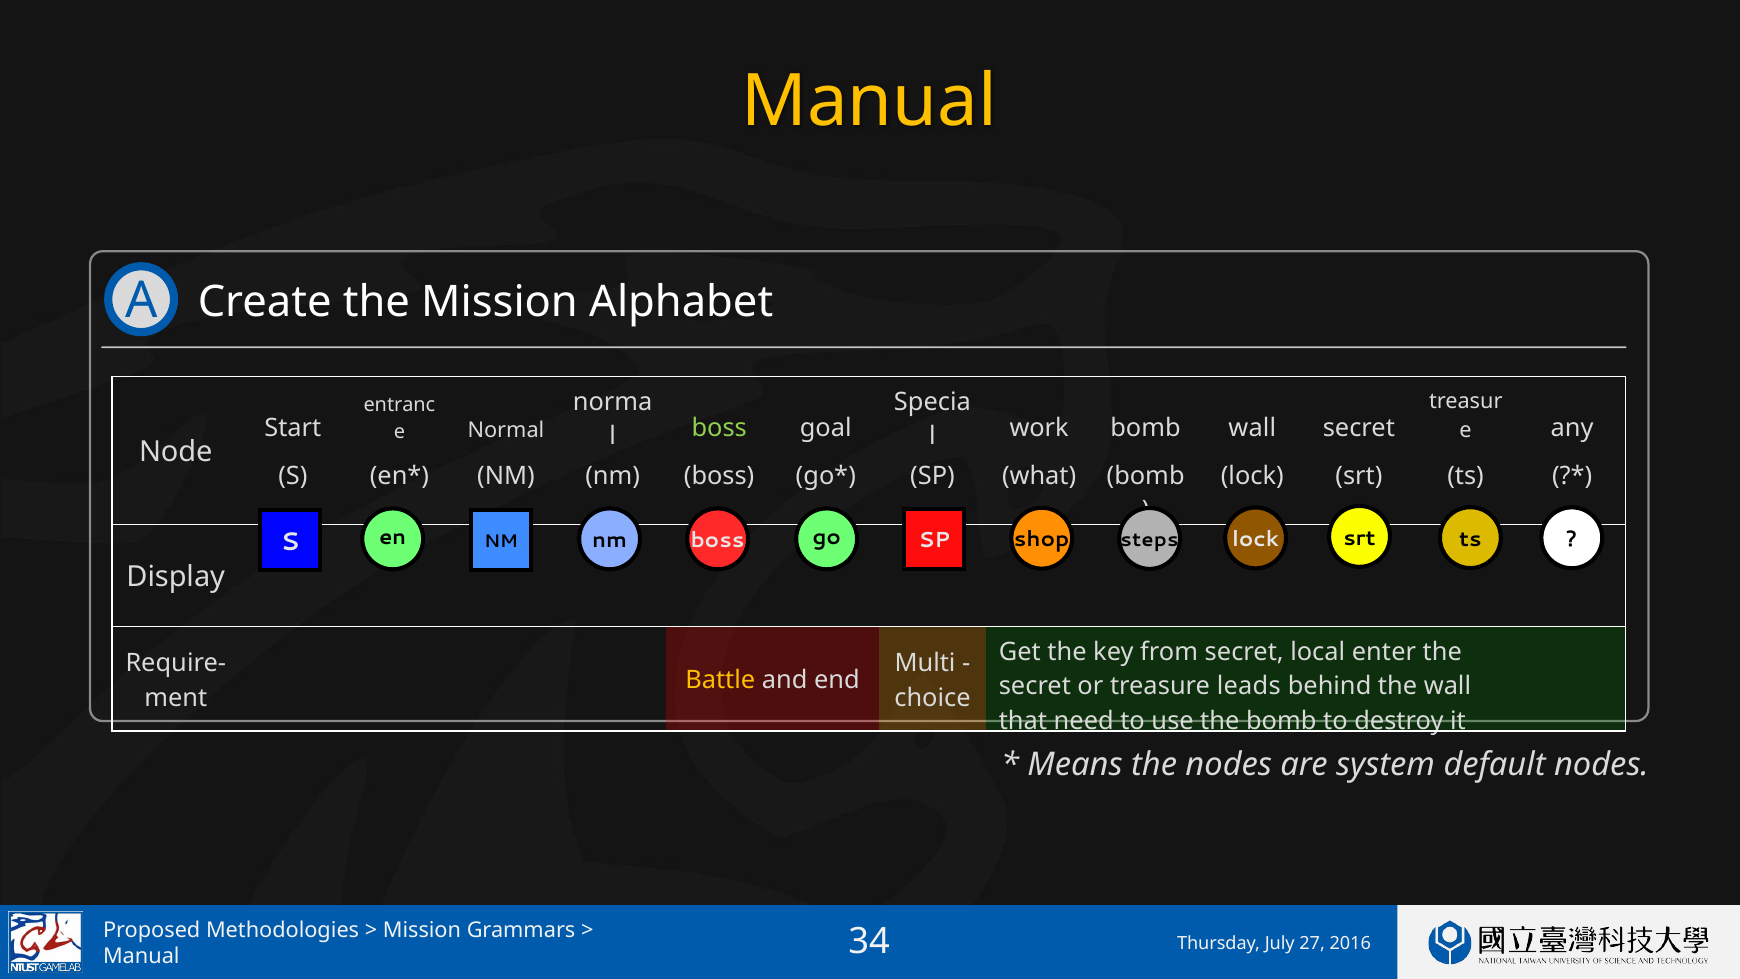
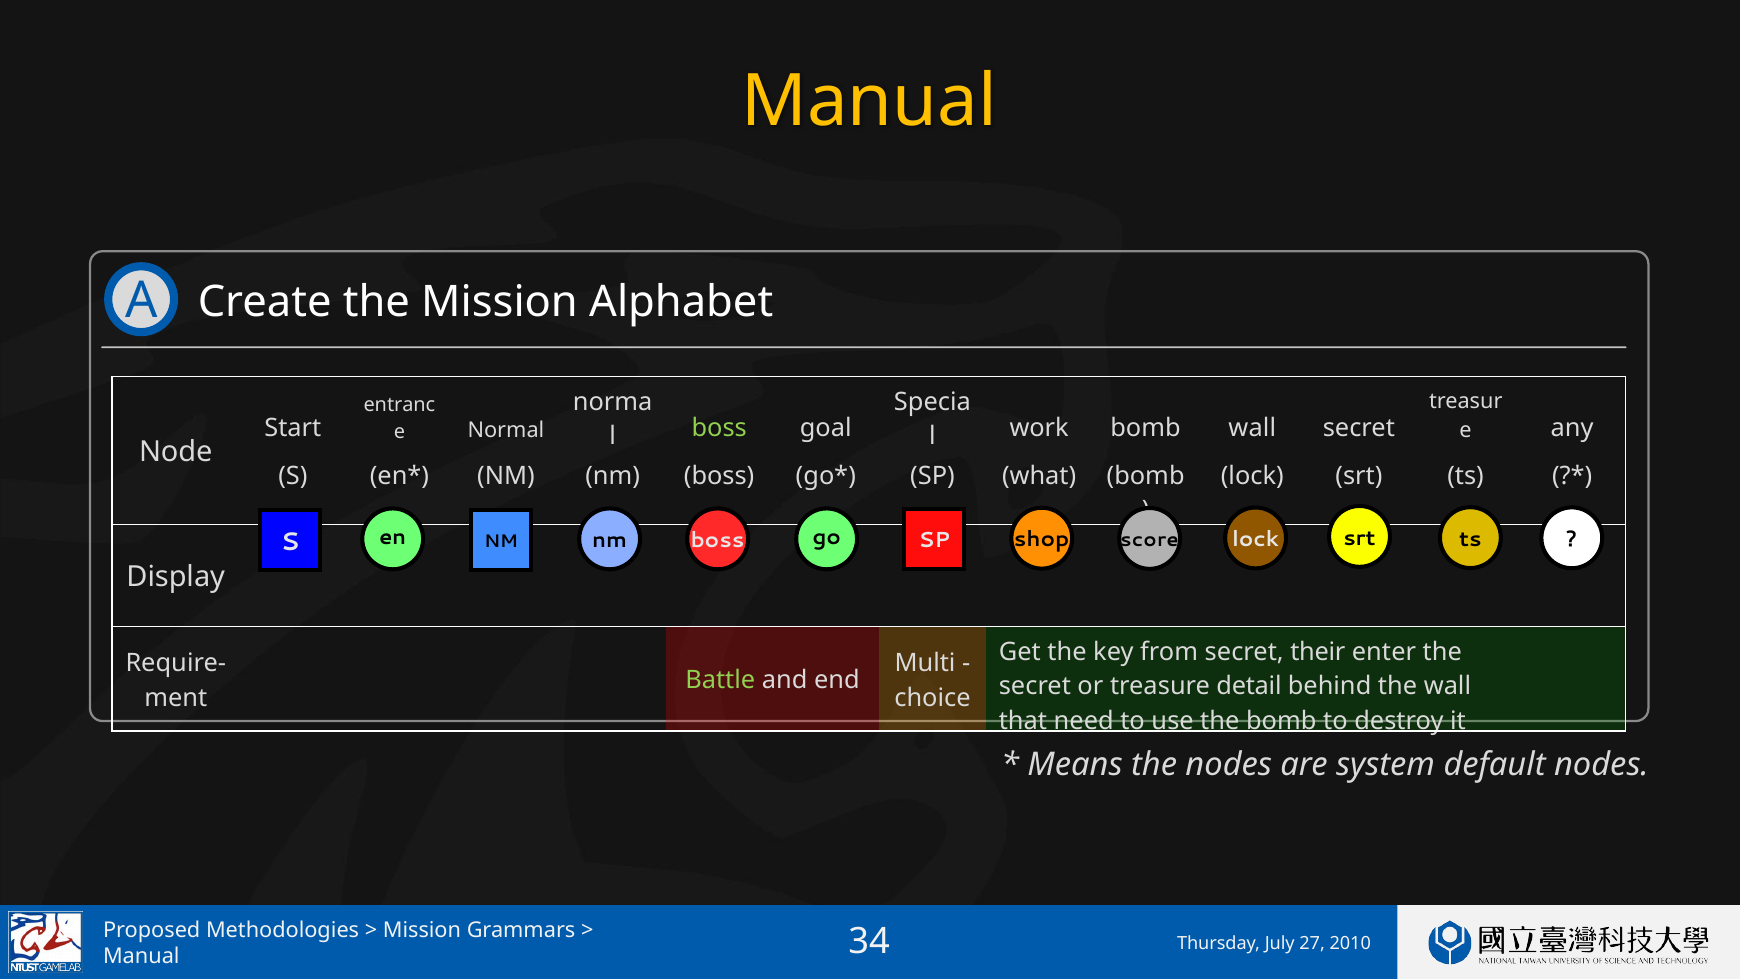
steps: steps -> score
local: local -> their
Battle colour: yellow -> light green
leads: leads -> detail
2016: 2016 -> 2010
